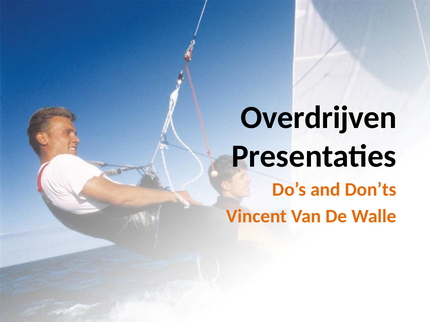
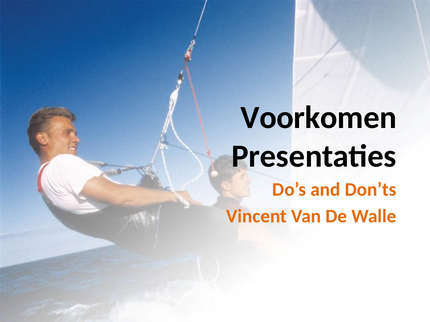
Overdrijven: Overdrijven -> Voorkomen
